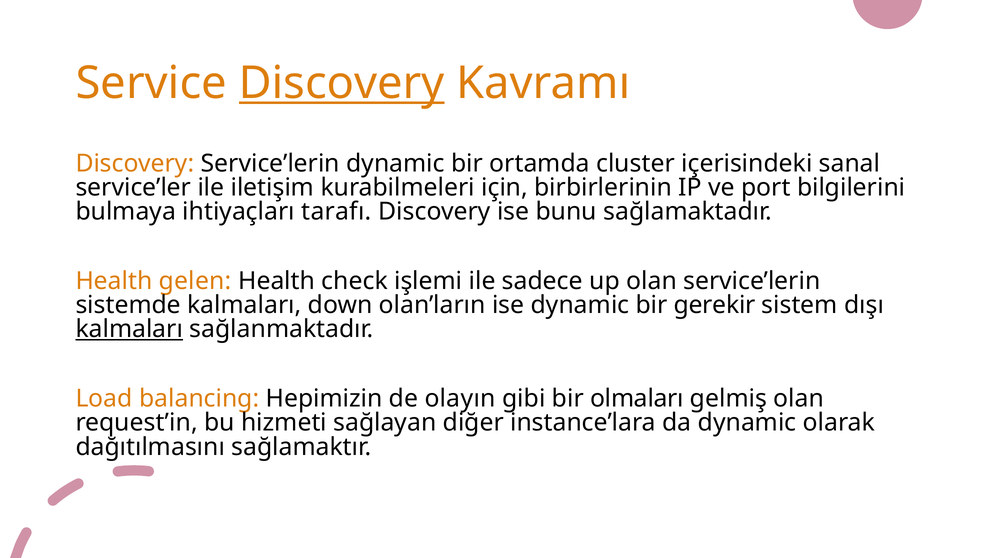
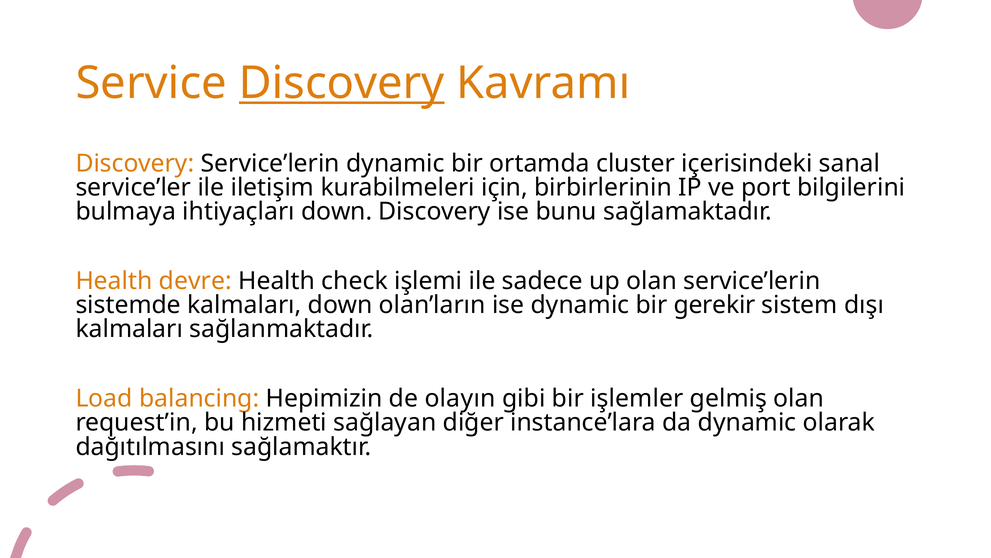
ihtiyaçları tarafı: tarafı -> down
gelen: gelen -> devre
kalmaları at (129, 329) underline: present -> none
olmaları: olmaları -> işlemler
